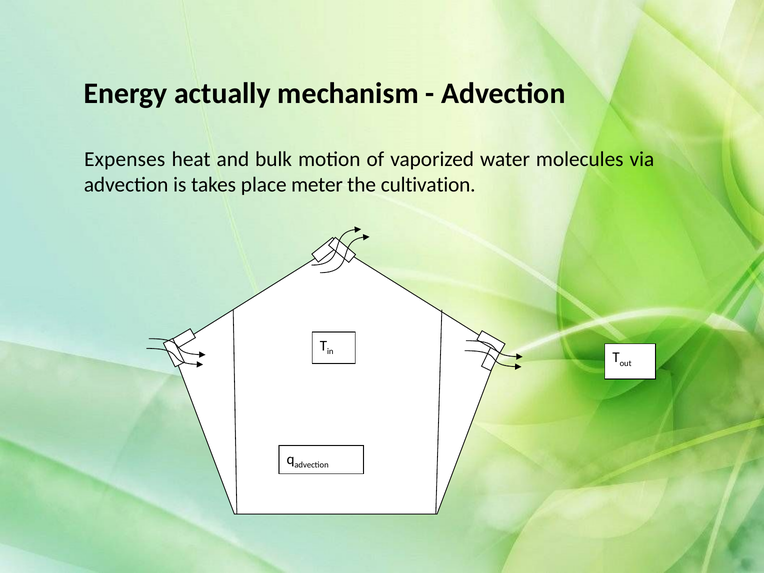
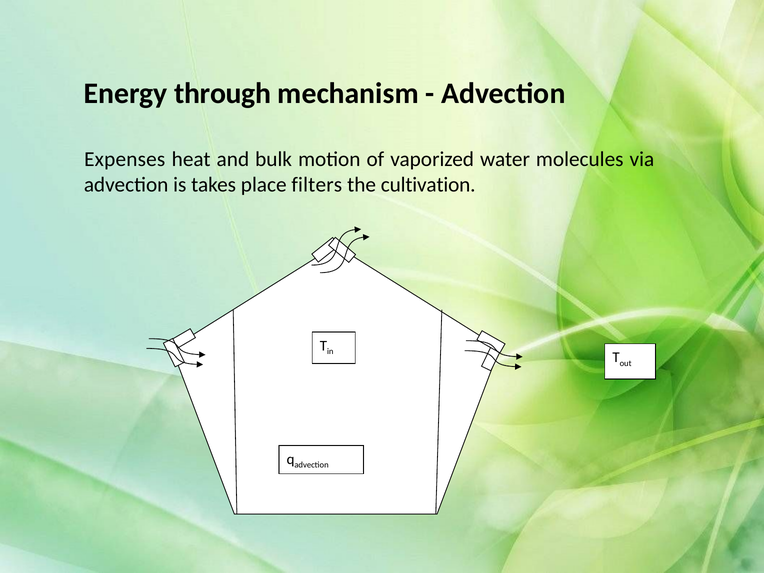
actually: actually -> through
meter: meter -> filters
